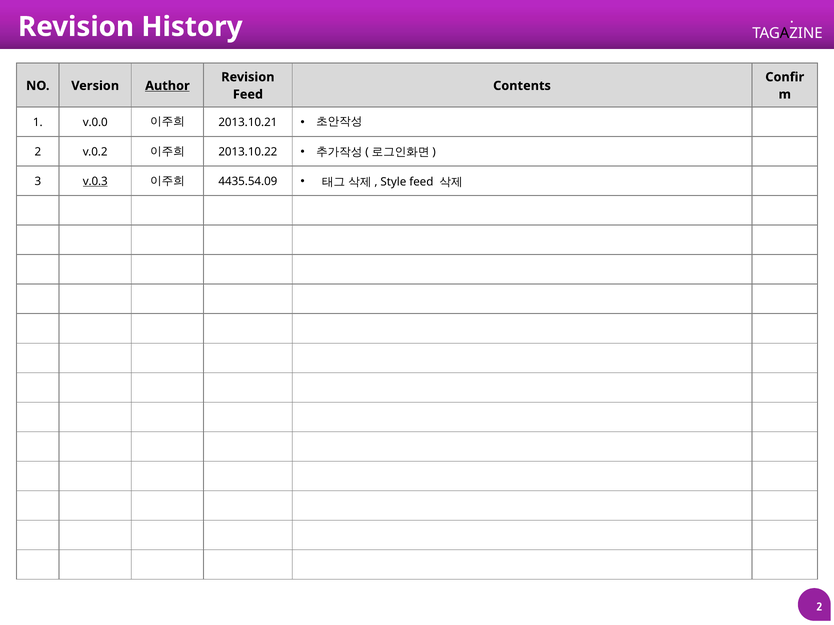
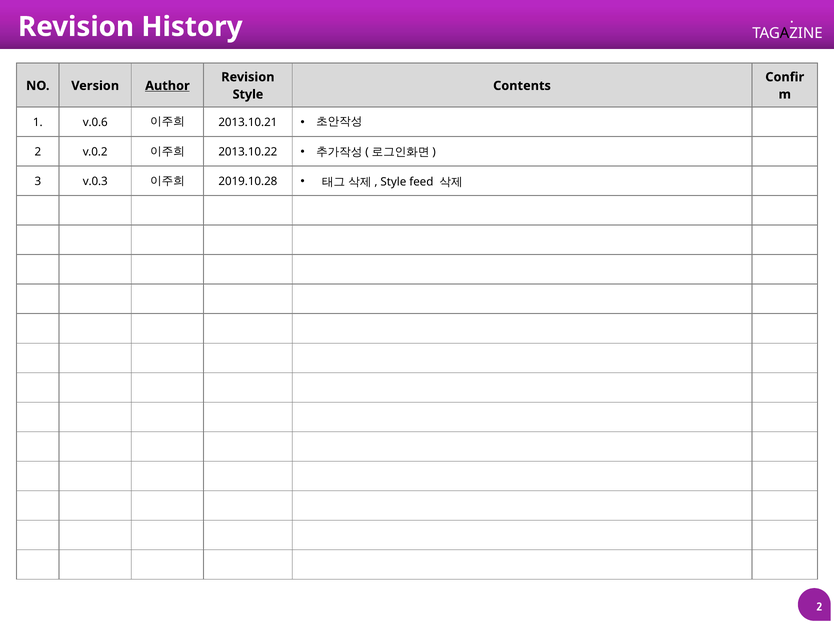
Feed at (248, 94): Feed -> Style
v.0.0: v.0.0 -> v.0.6
v.0.3 underline: present -> none
4435.54.09: 4435.54.09 -> 2019.10.28
